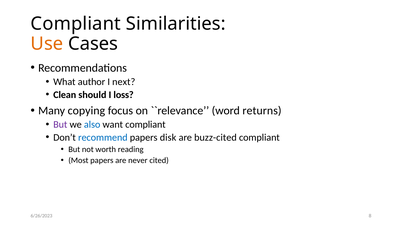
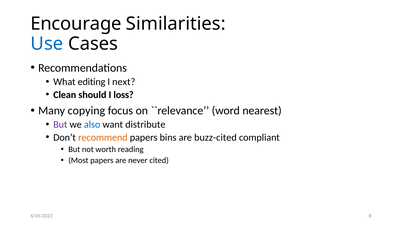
Compliant at (76, 24): Compliant -> Encourage
Use colour: orange -> blue
author: author -> editing
returns: returns -> nearest
want compliant: compliant -> distribute
recommend colour: blue -> orange
disk: disk -> bins
